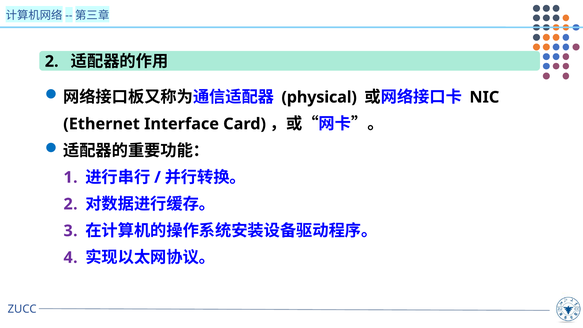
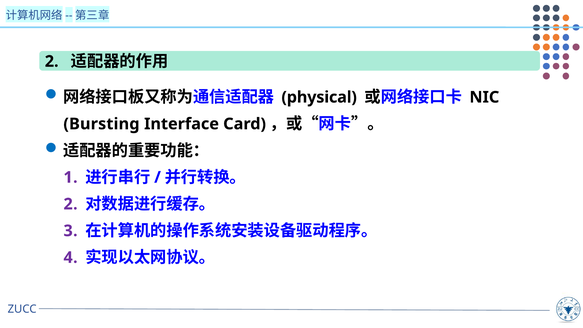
Ethernet: Ethernet -> Bursting
